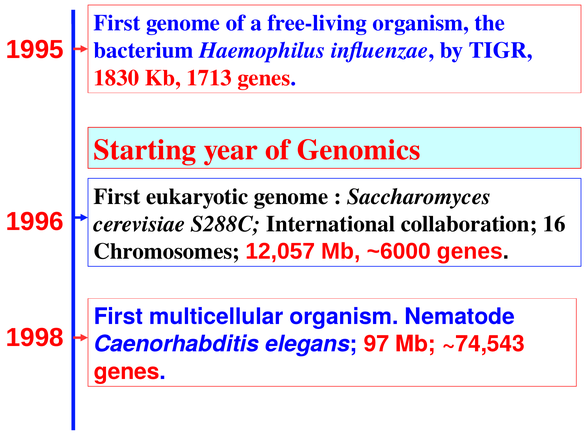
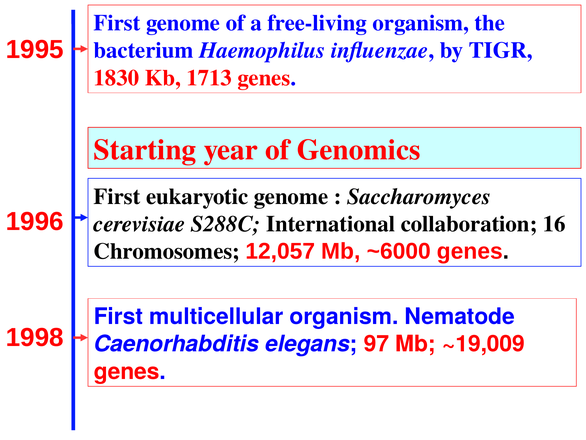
~74,543: ~74,543 -> ~19,009
